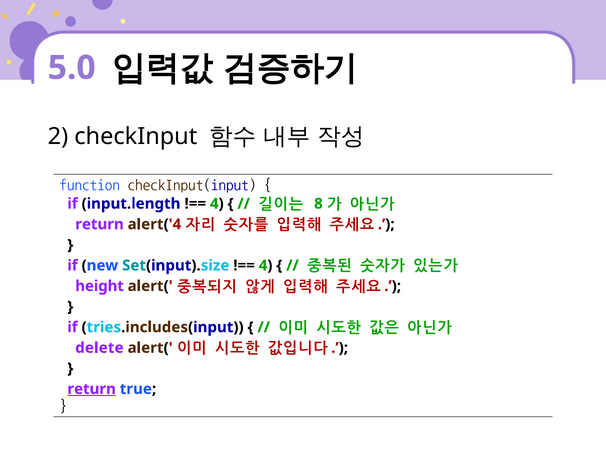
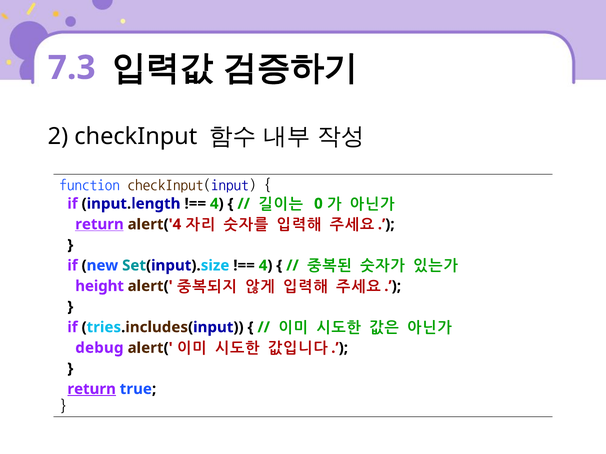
5.0: 5.0 -> 7.3
8: 8 -> 0
return at (99, 225) underline: none -> present
delete: delete -> debug
